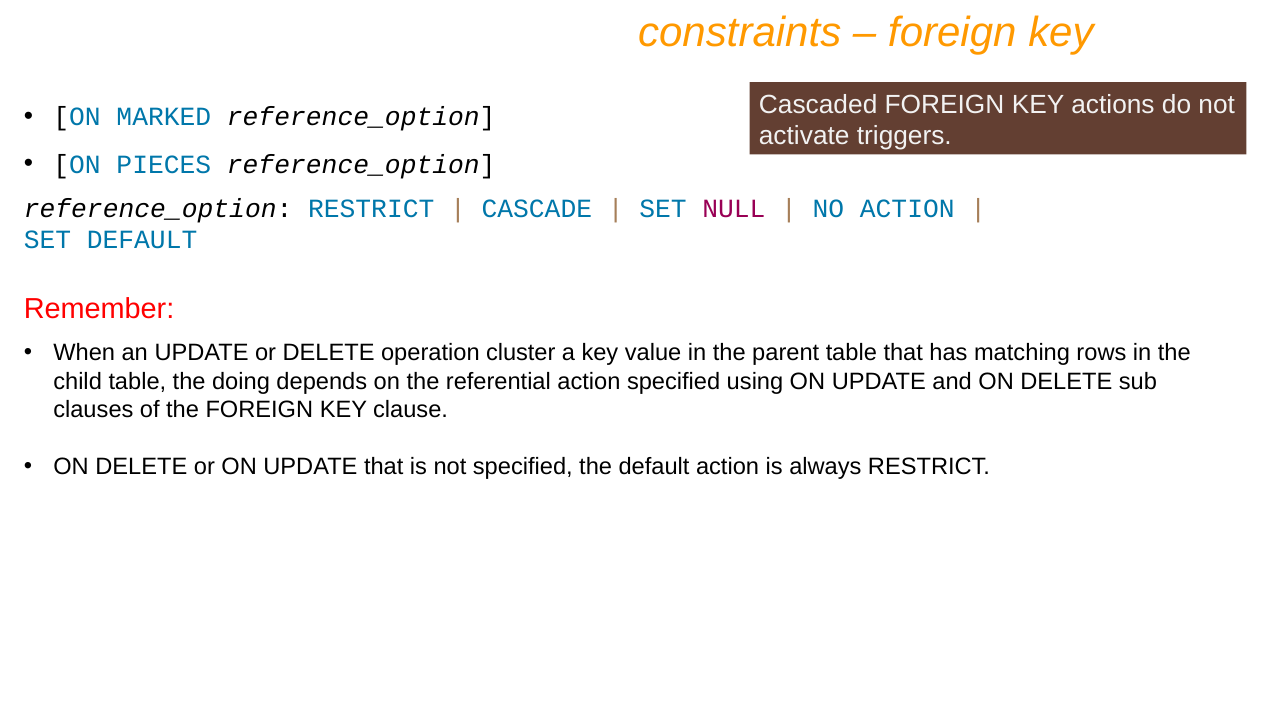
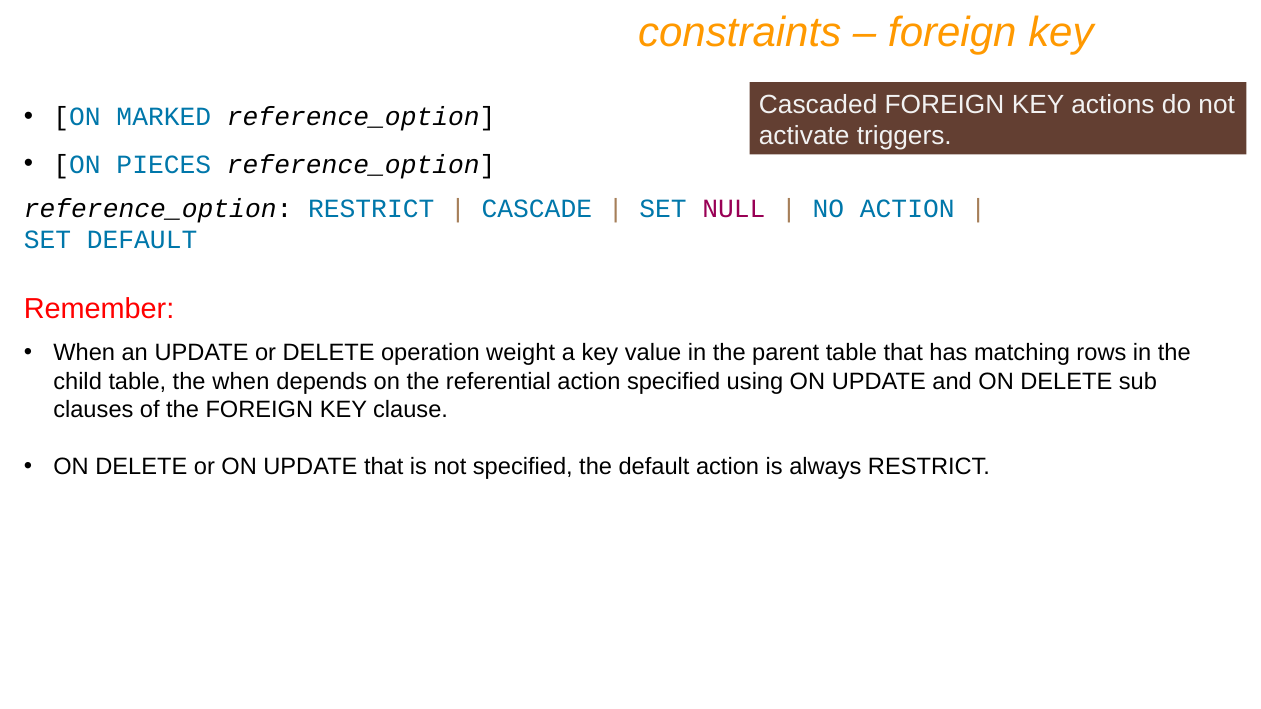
cluster: cluster -> weight
the doing: doing -> when
